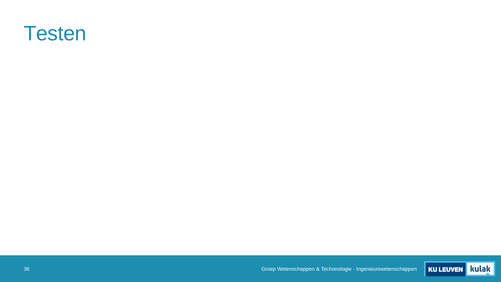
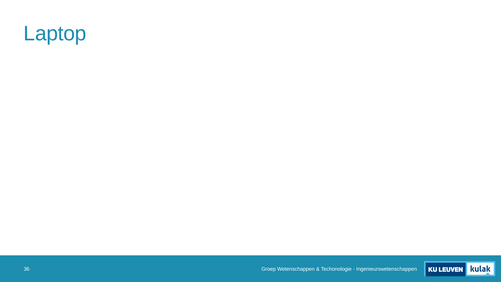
Testen: Testen -> Laptop
